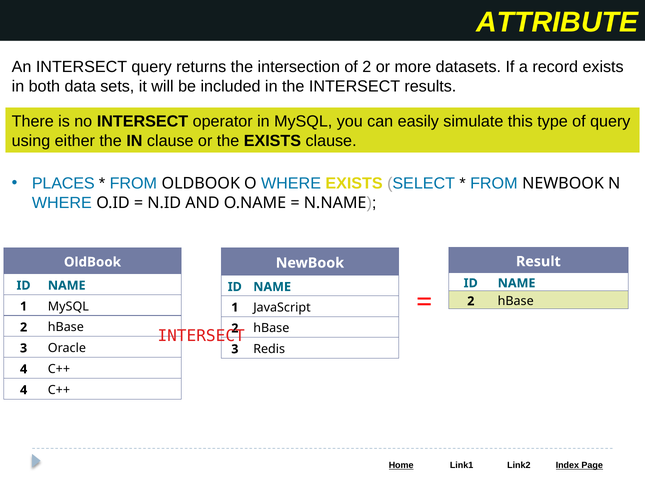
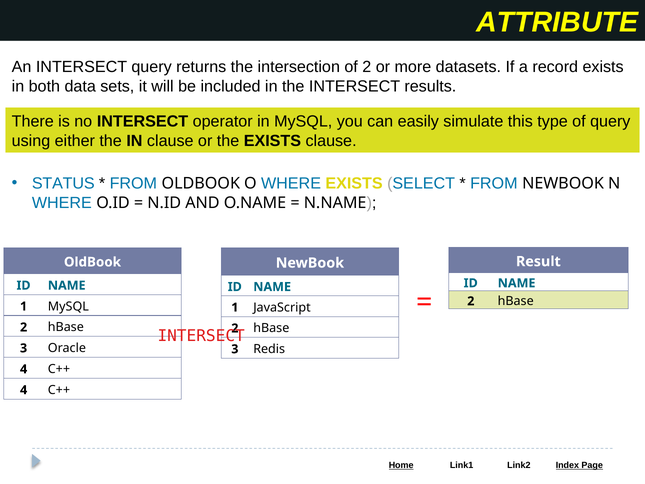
PLACES: PLACES -> STATUS
